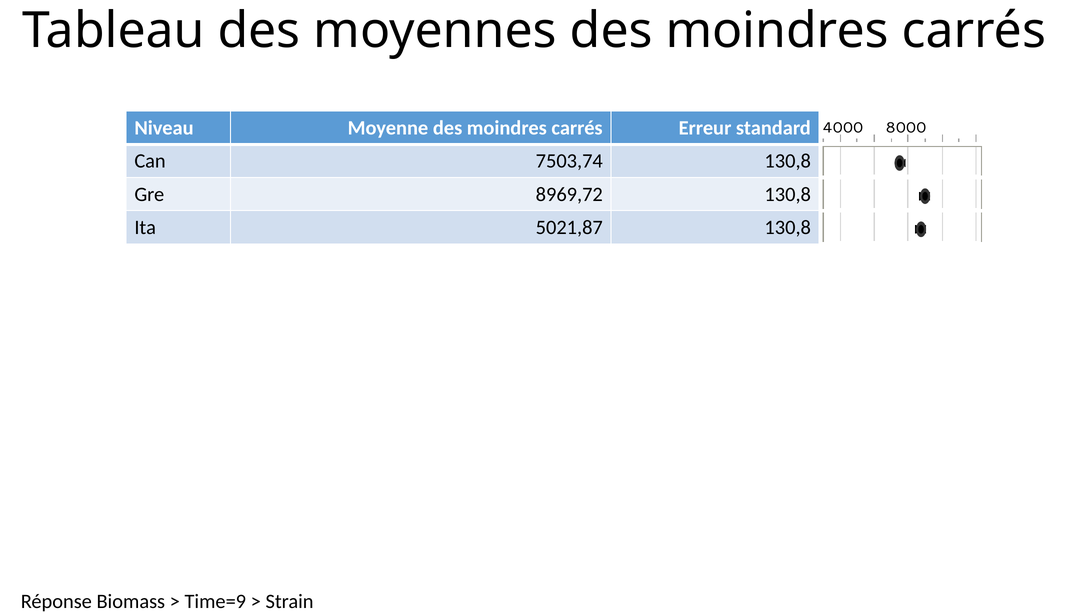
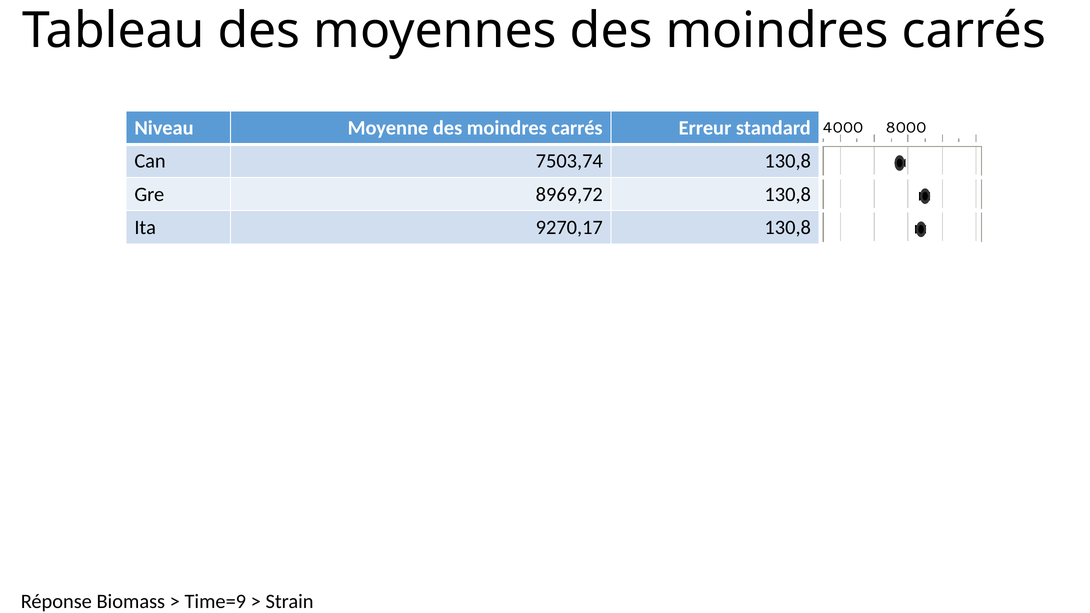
5021,87: 5021,87 -> 9270,17
